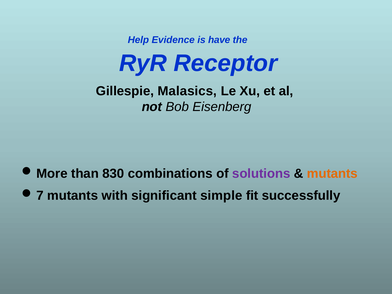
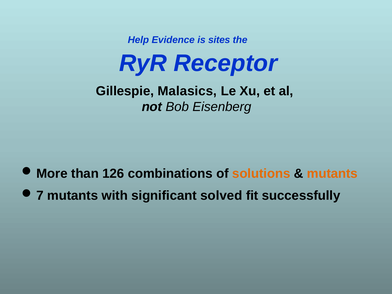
have: have -> sites
830: 830 -> 126
solutions colour: purple -> orange
simple: simple -> solved
